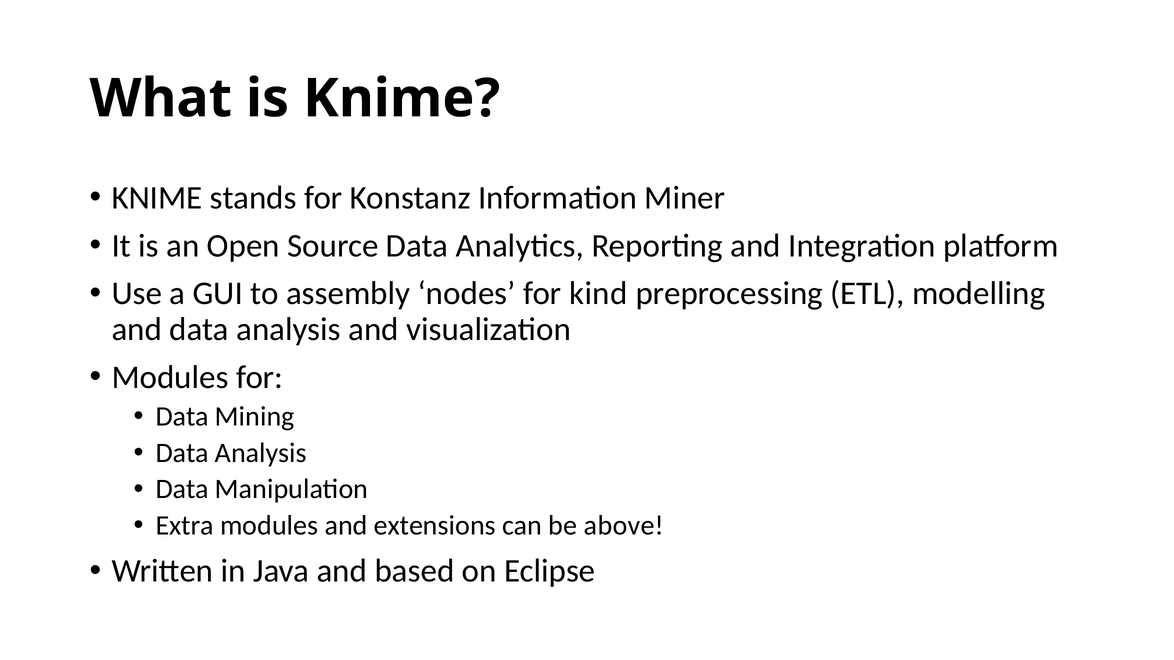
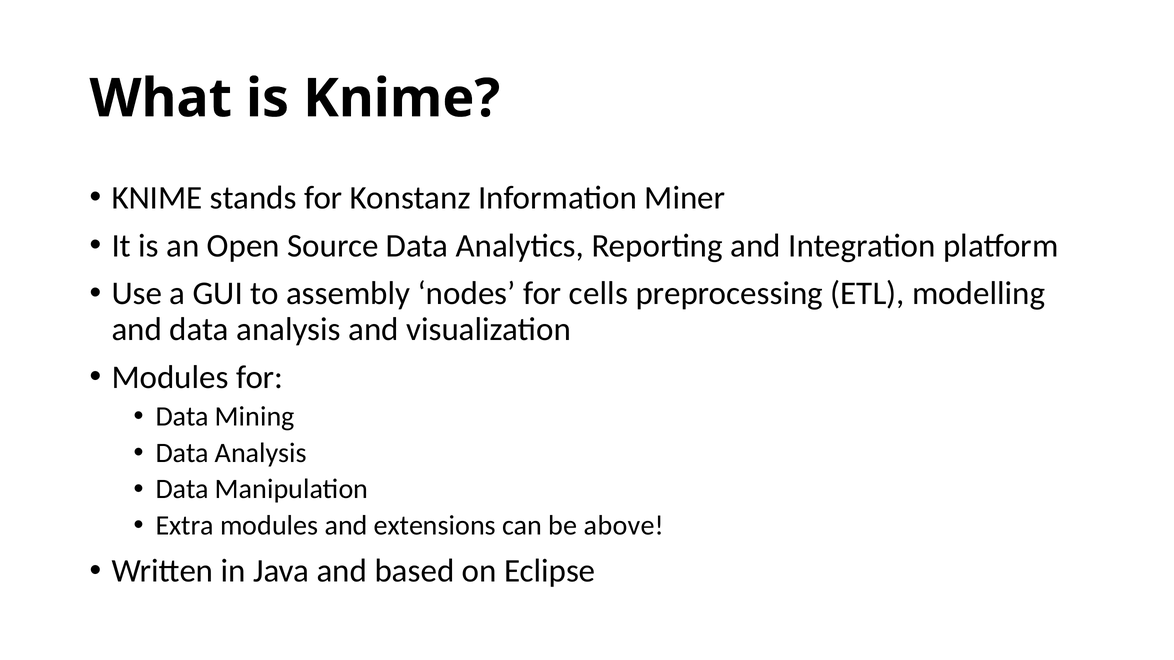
kind: kind -> cells
